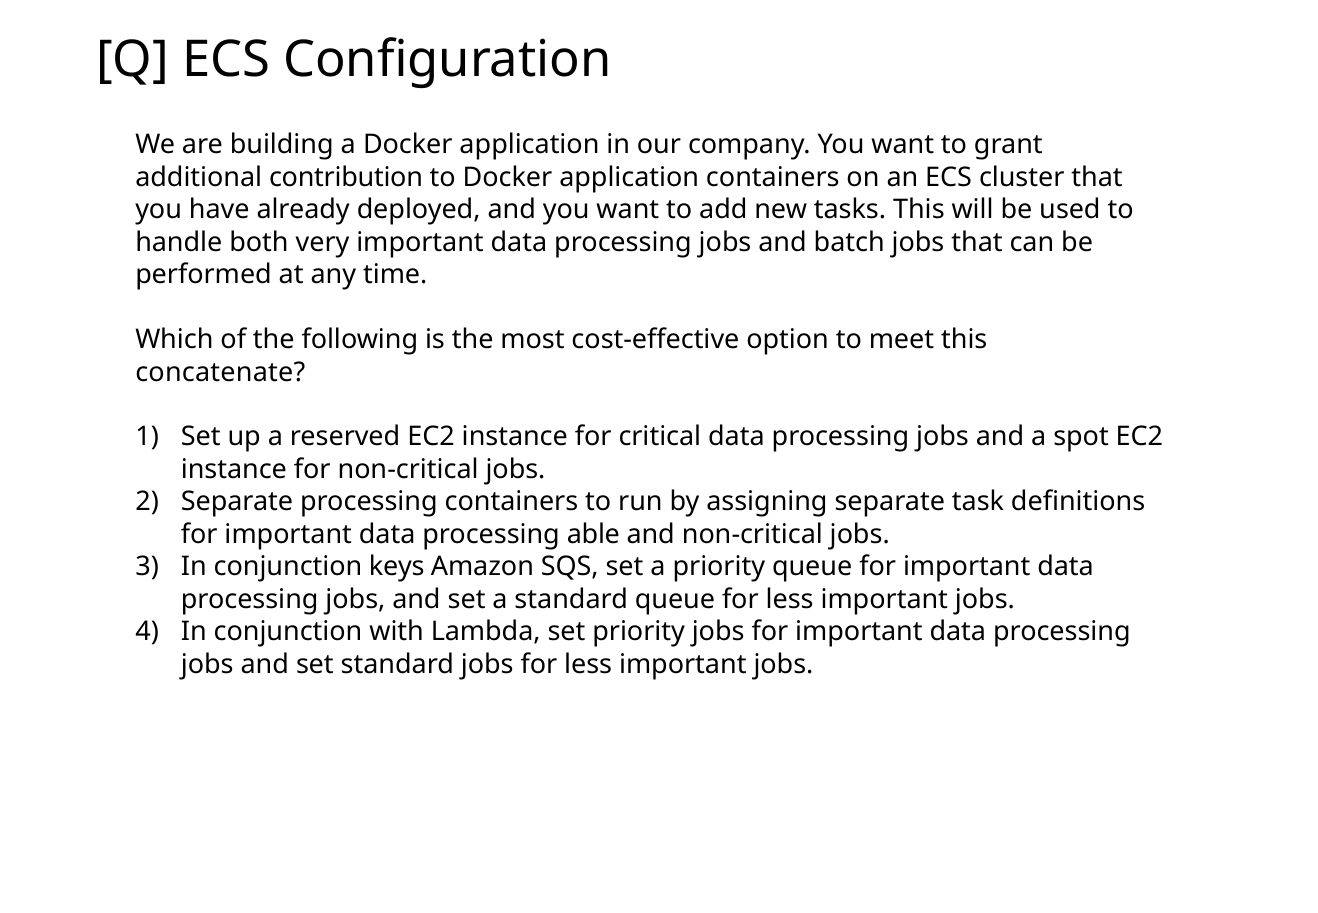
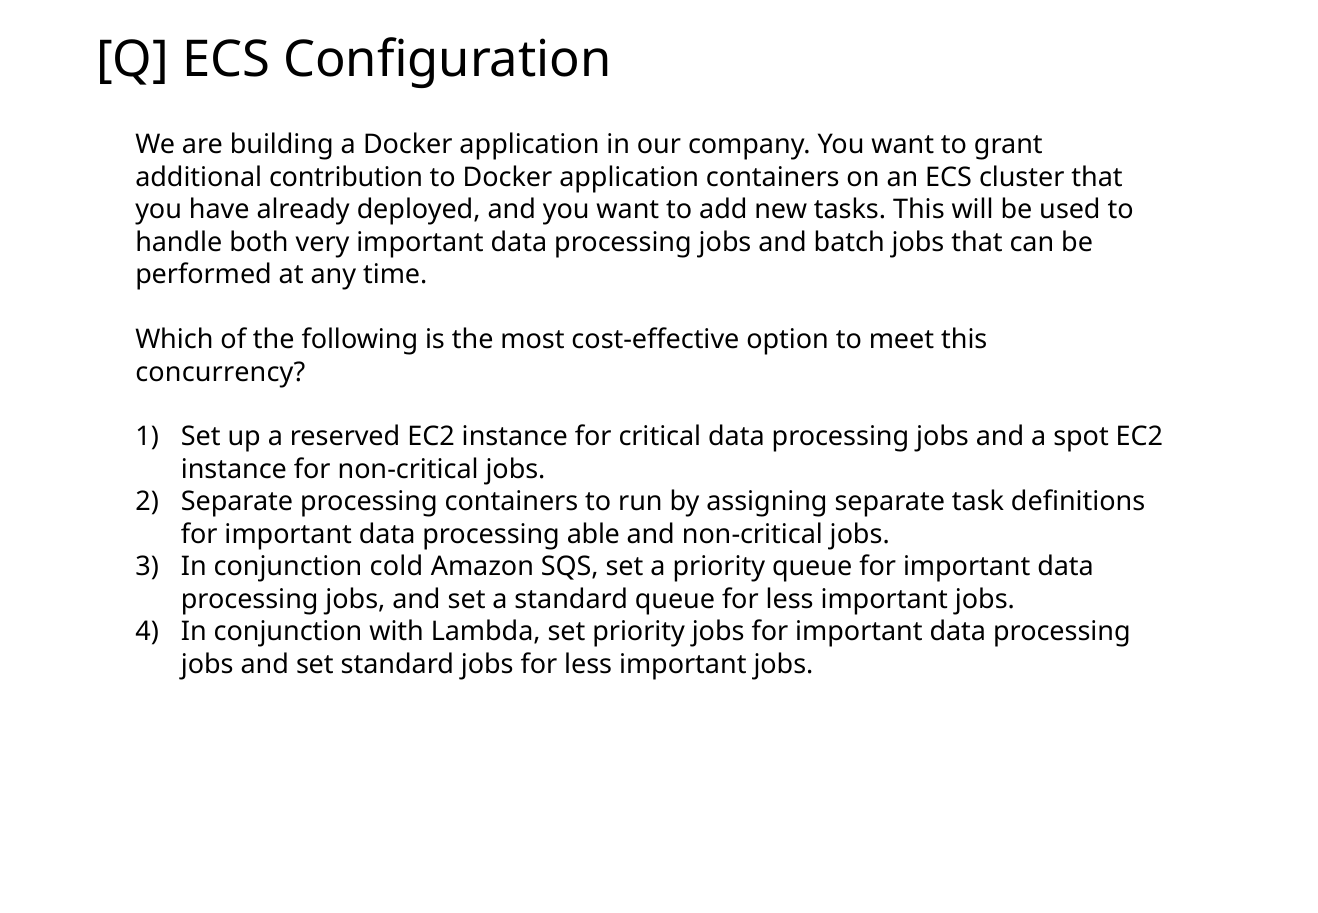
concatenate: concatenate -> concurrency
keys: keys -> cold
